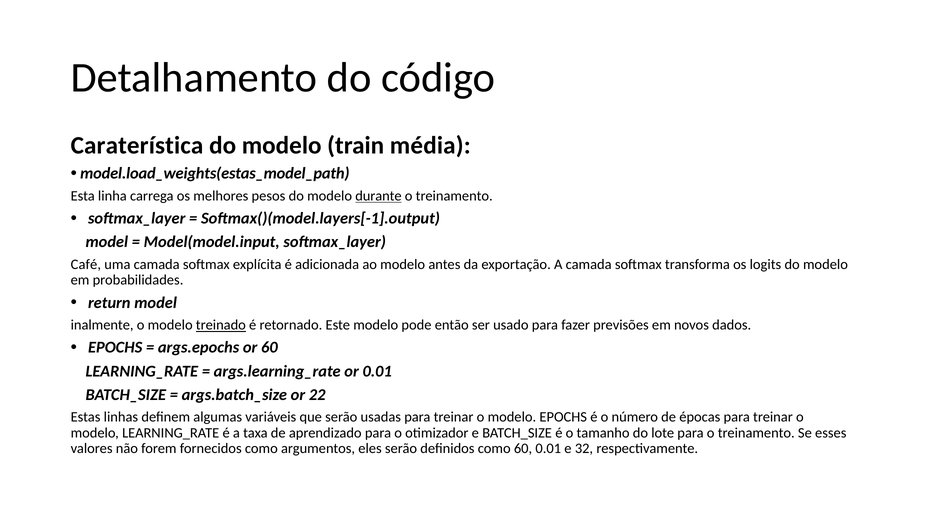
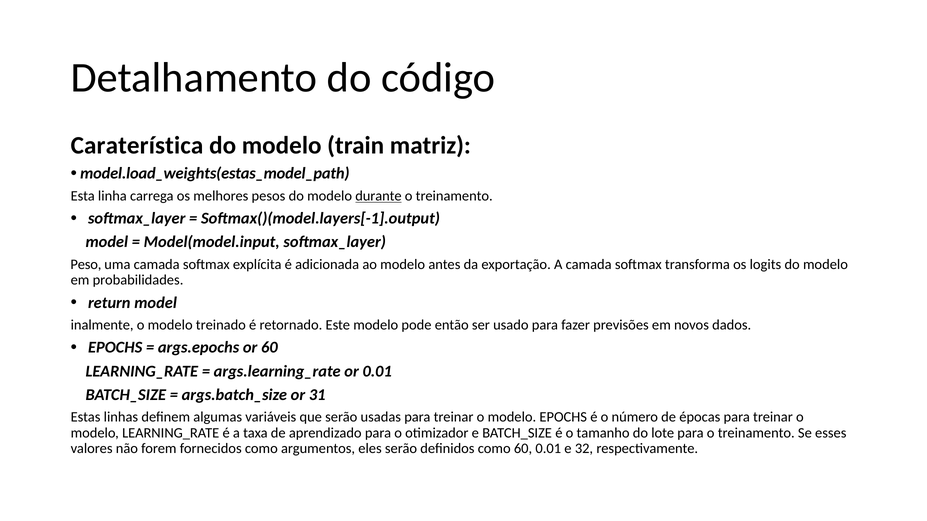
média: média -> matriz
Café: Café -> Peso
treinado underline: present -> none
22: 22 -> 31
